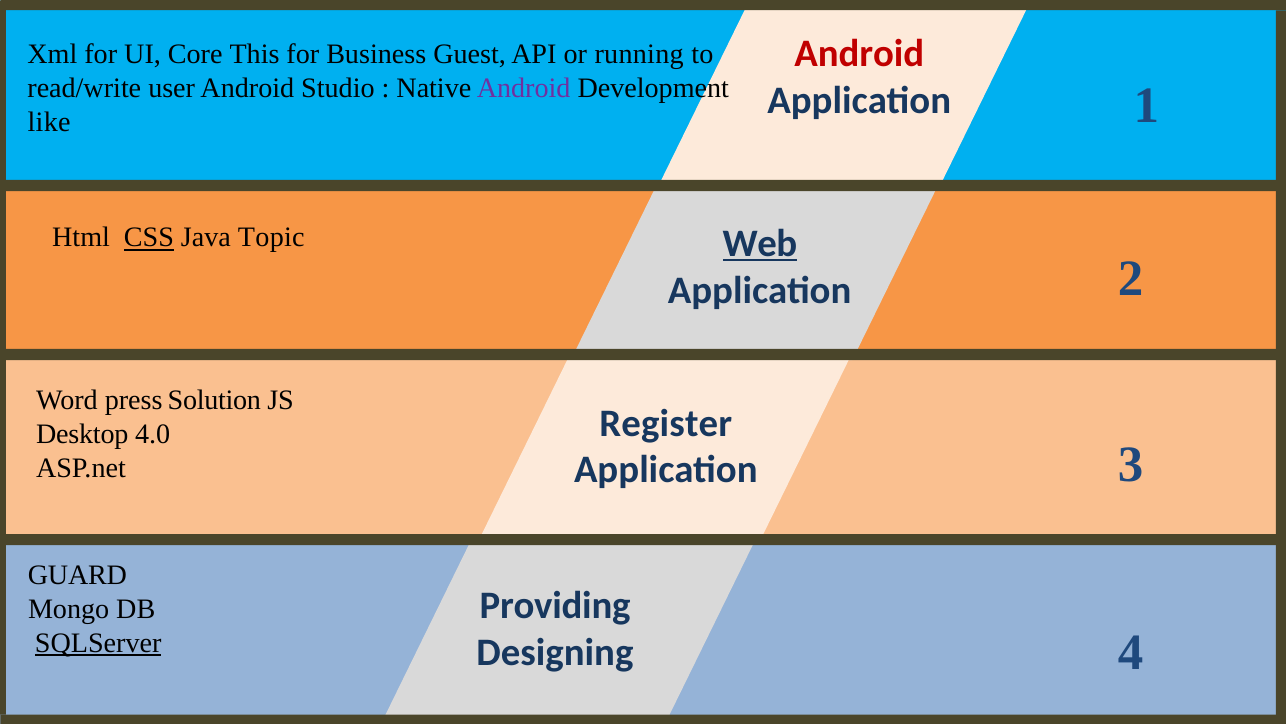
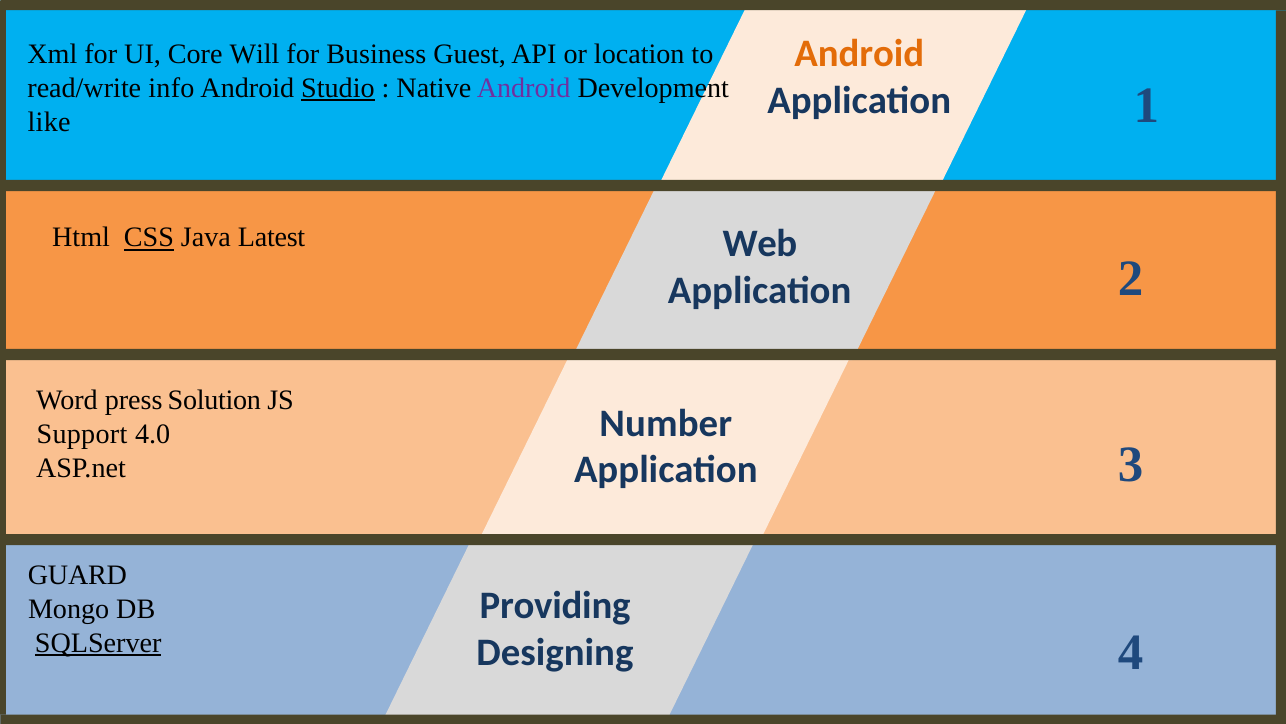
Android at (859, 54) colour: red -> orange
This: This -> Will
running: running -> location
user: user -> info
Studio underline: none -> present
Topic: Topic -> Latest
Web underline: present -> none
Register: Register -> Number
Desktop: Desktop -> Support
